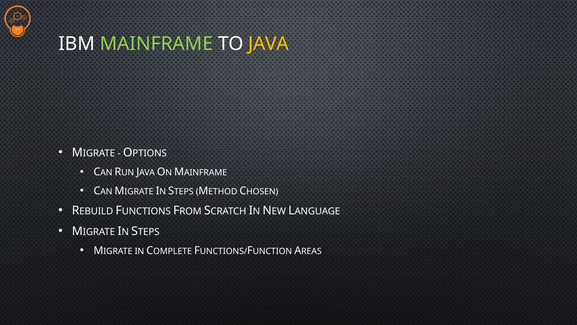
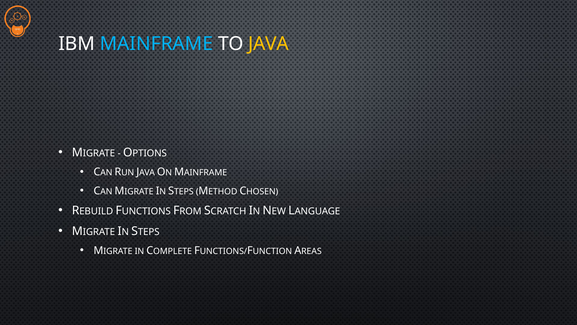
MAINFRAME colour: light green -> light blue
